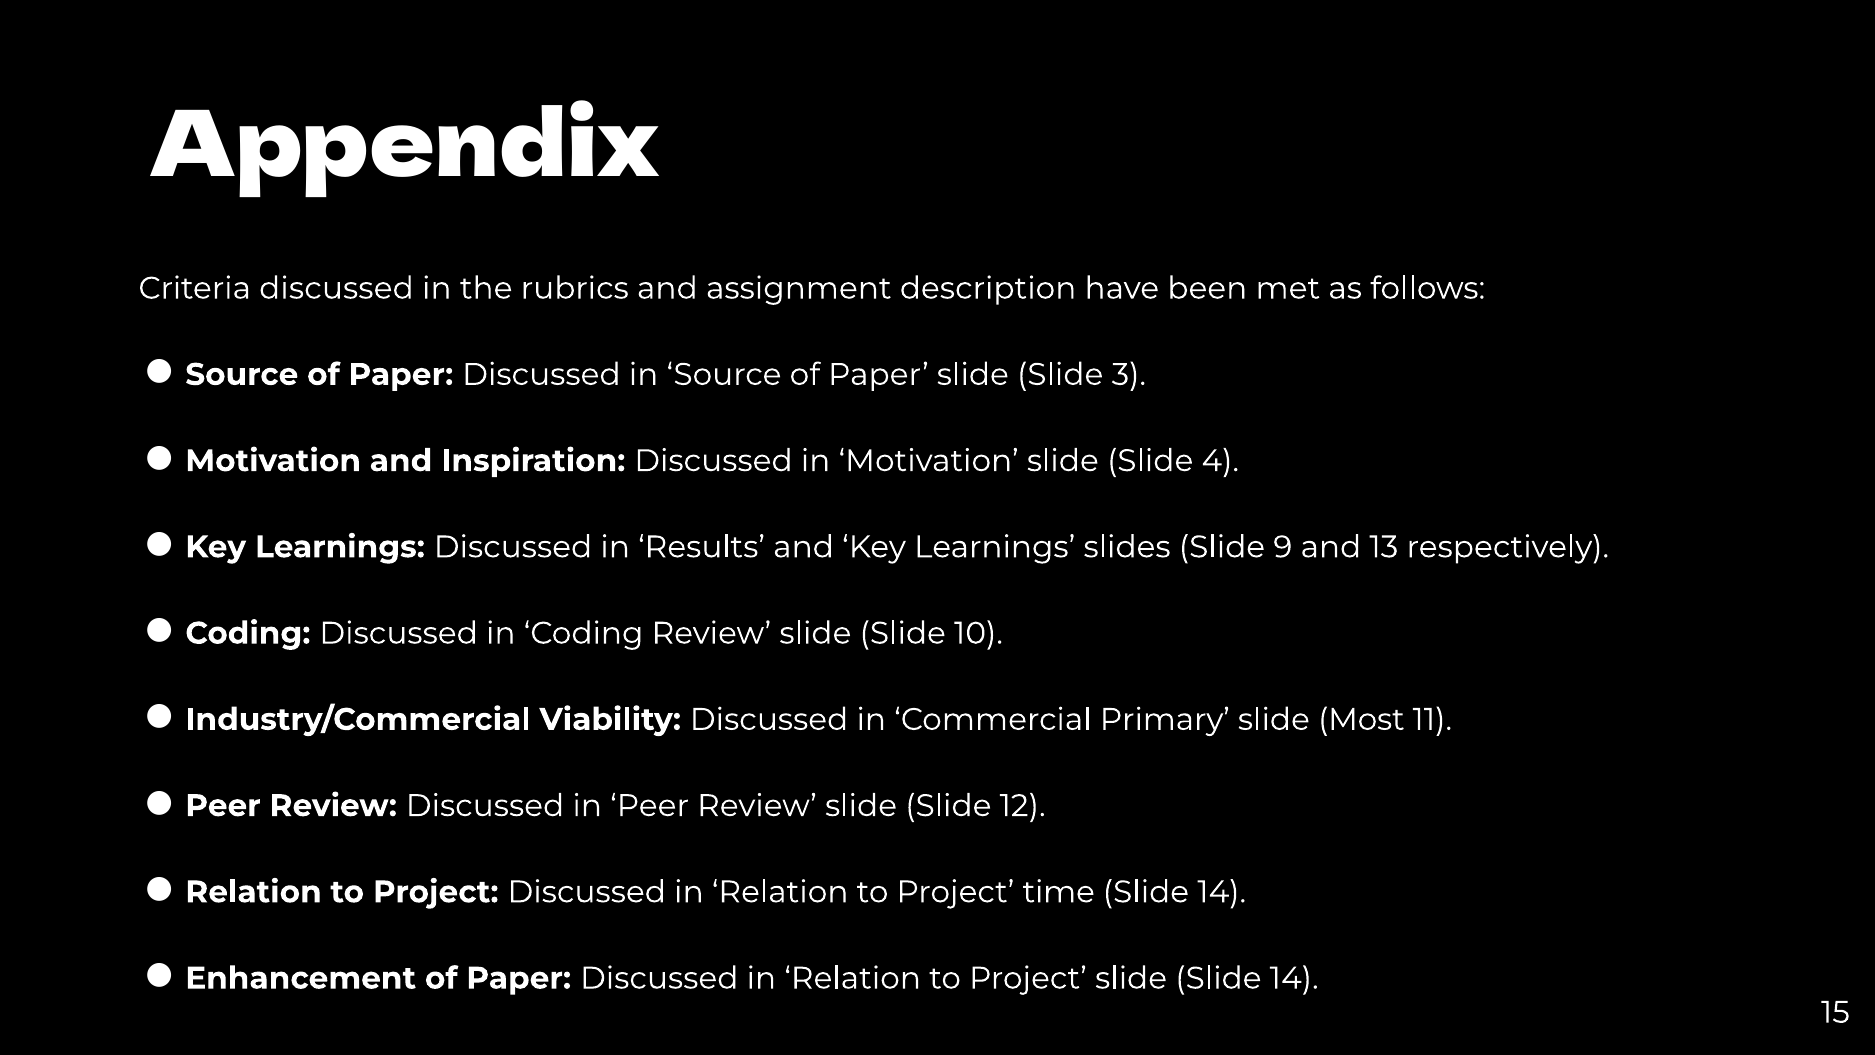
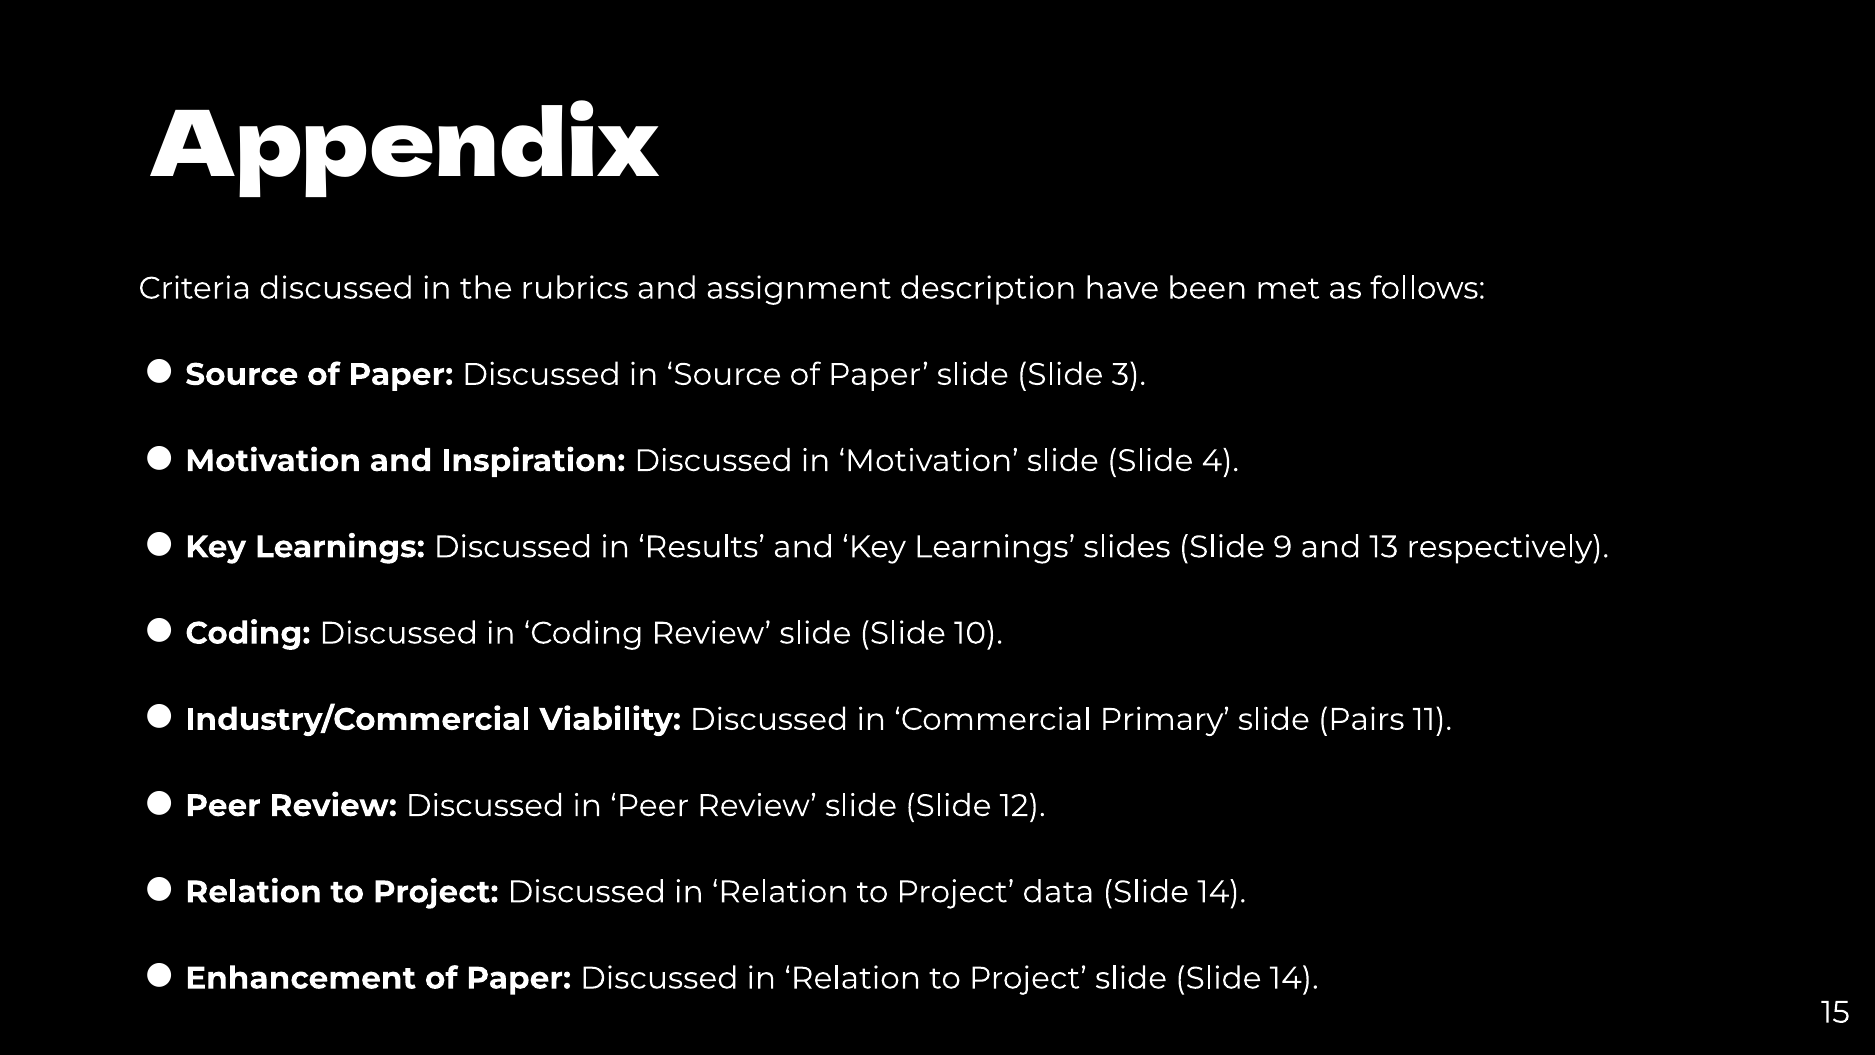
Most: Most -> Pairs
time: time -> data
